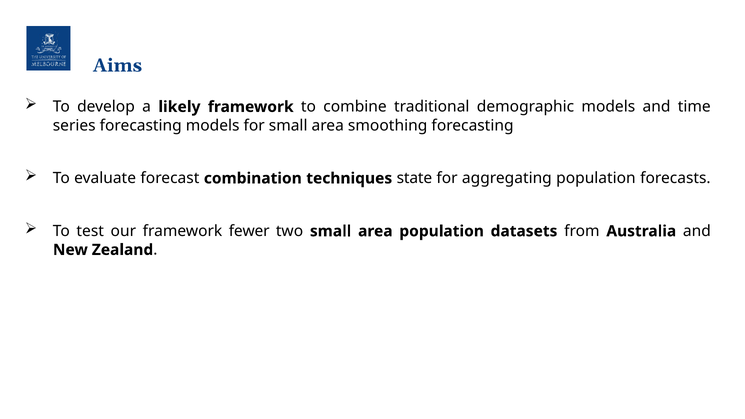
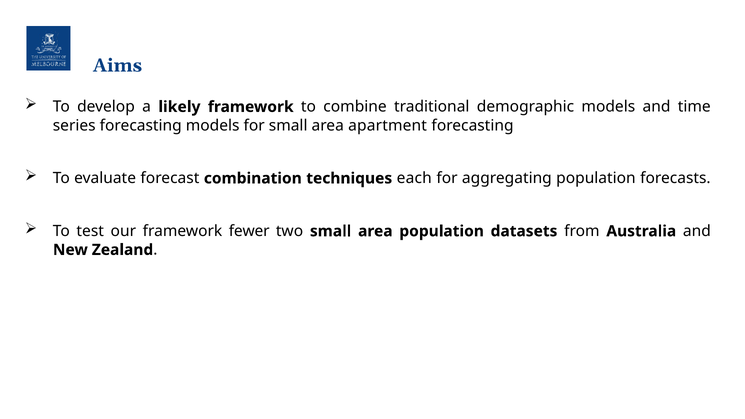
smoothing: smoothing -> apartment
state: state -> each
